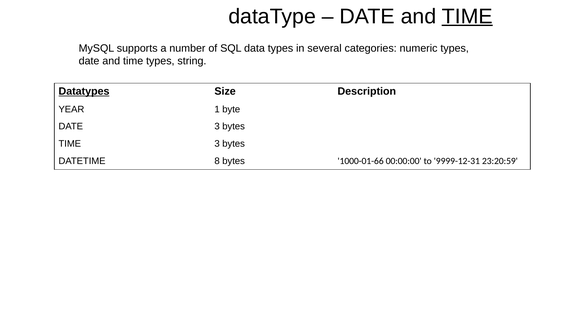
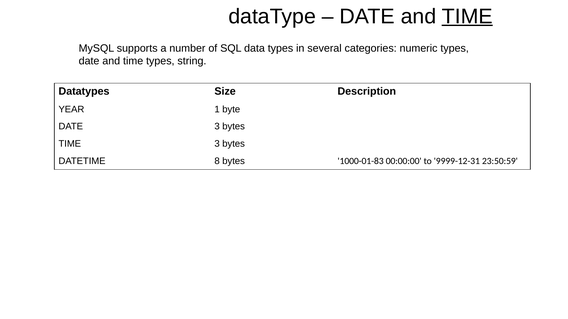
Datatypes underline: present -> none
1000-01-66: 1000-01-66 -> 1000-01-83
23:20:59: 23:20:59 -> 23:50:59
